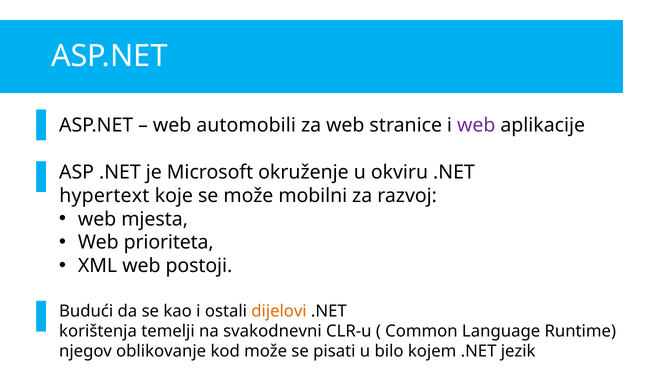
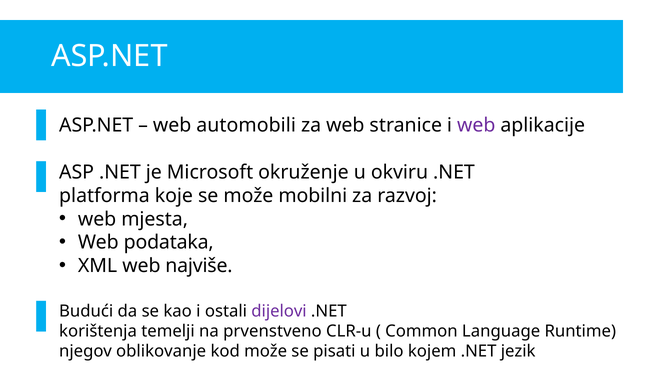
hypertext: hypertext -> platforma
prioriteta: prioriteta -> podataka
postoji: postoji -> najviše
dijelovi colour: orange -> purple
svakodnevni: svakodnevni -> prvenstveno
